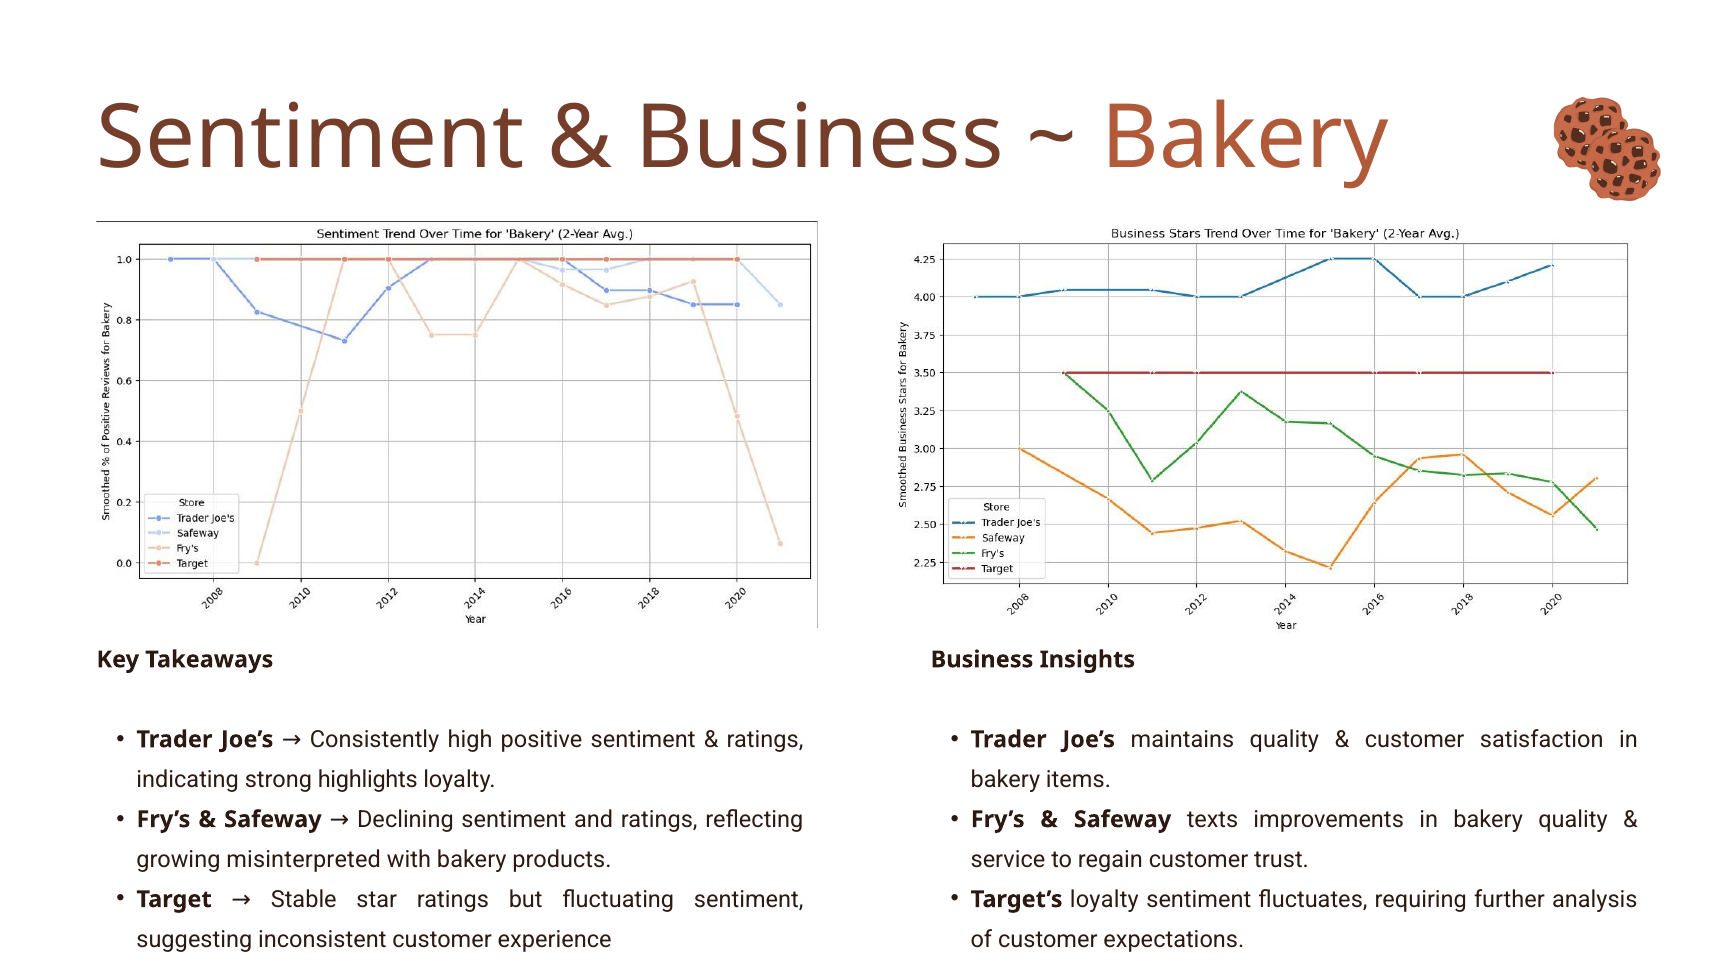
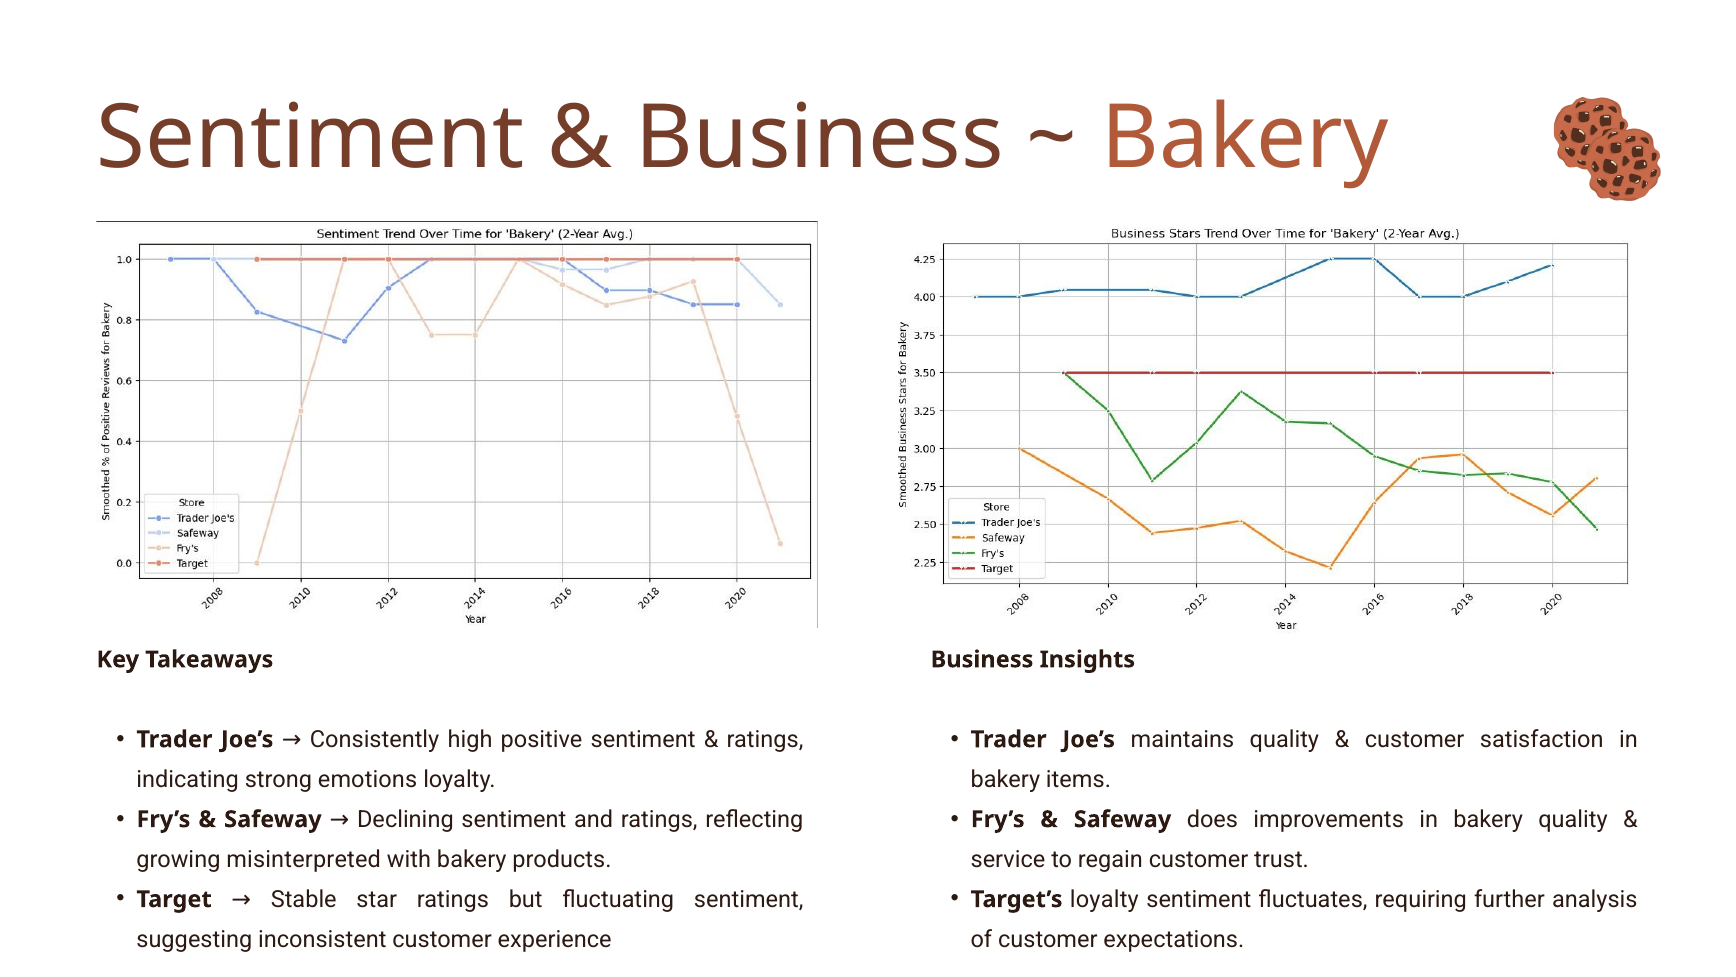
highlights: highlights -> emotions
texts: texts -> does
